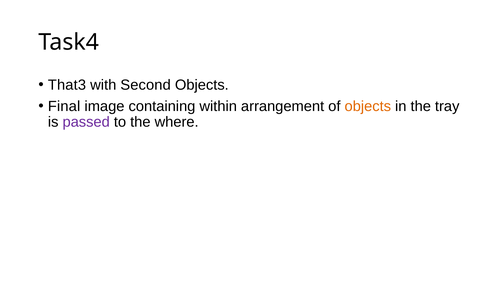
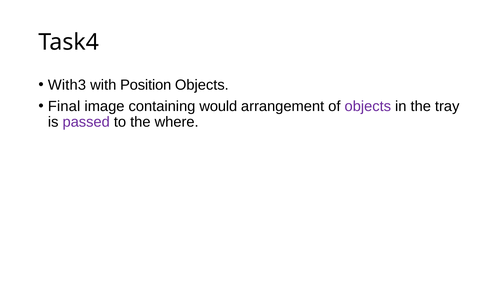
That3: That3 -> With3
Second: Second -> Position
within: within -> would
objects at (368, 106) colour: orange -> purple
